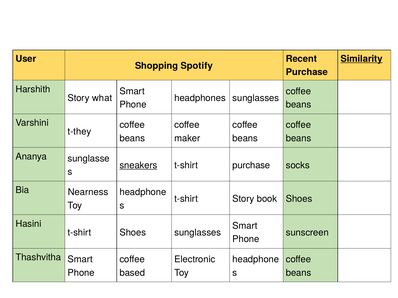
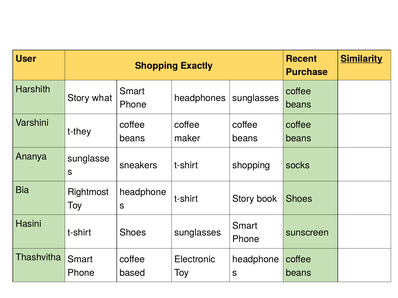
Spotify: Spotify -> Exactly
sneakers underline: present -> none
t-shirt purchase: purchase -> shopping
Nearness: Nearness -> Rightmost
